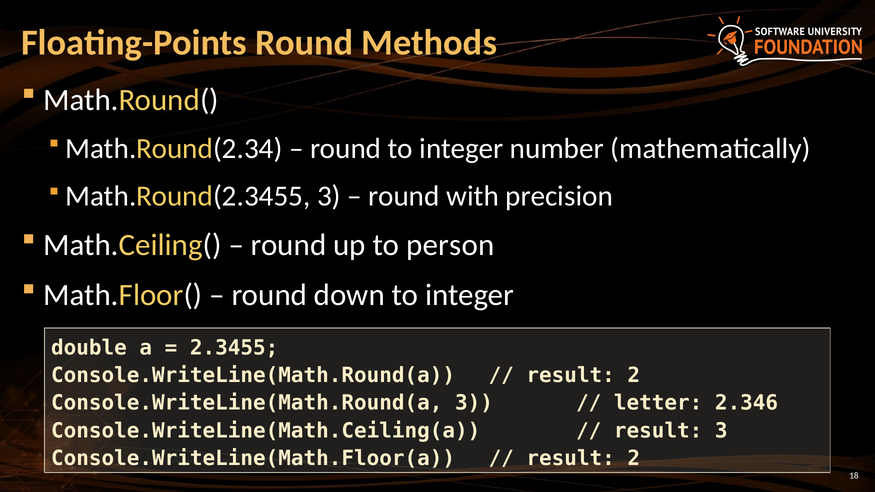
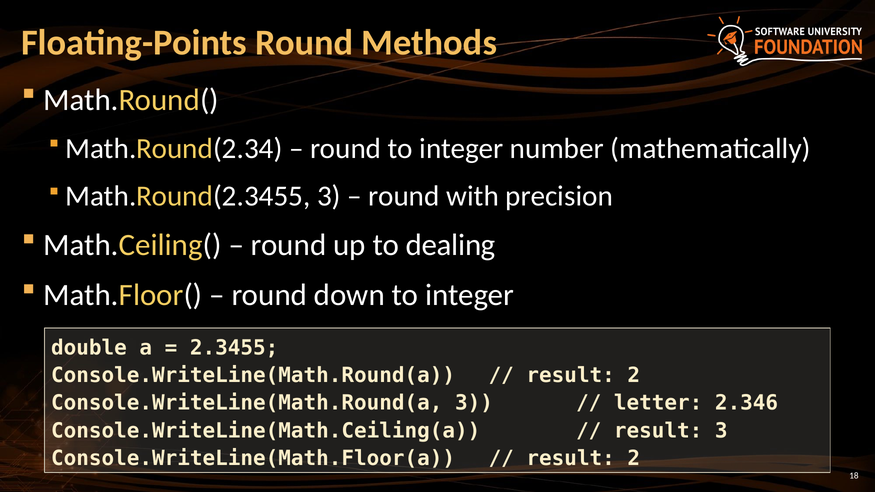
person: person -> dealing
